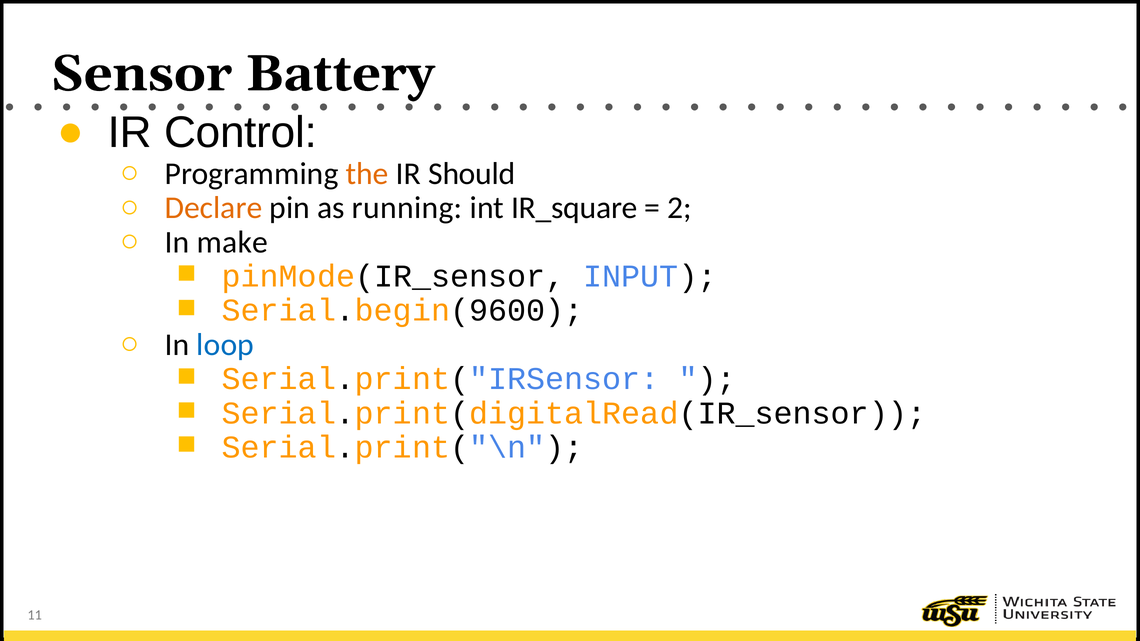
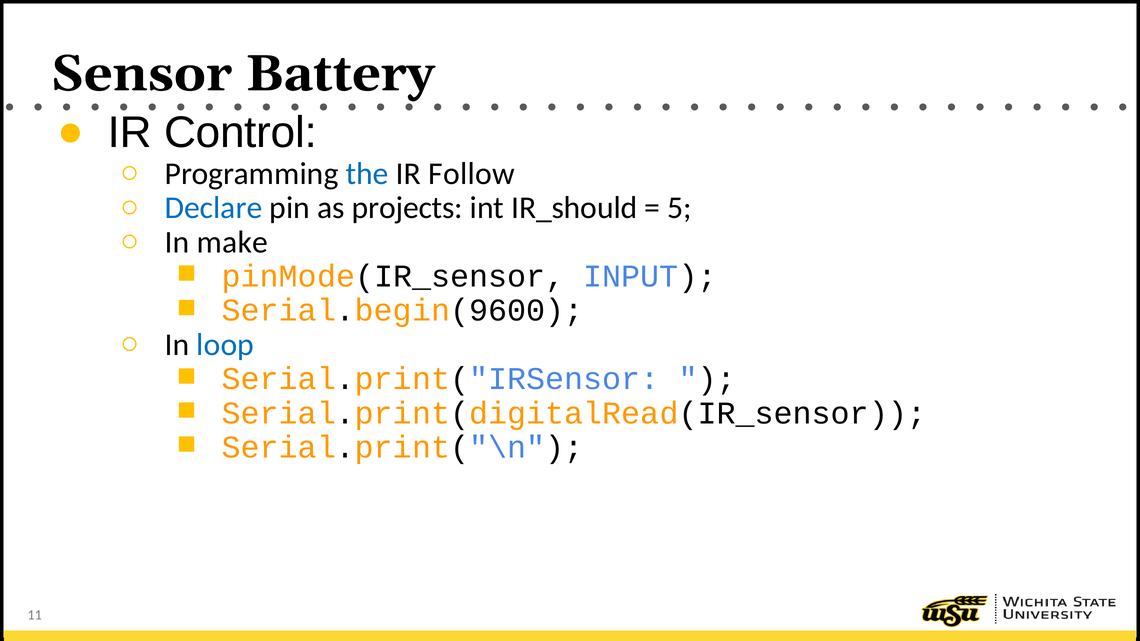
the colour: orange -> blue
Should: Should -> Follow
Declare colour: orange -> blue
running: running -> projects
IR_square: IR_square -> IR_should
2: 2 -> 5
